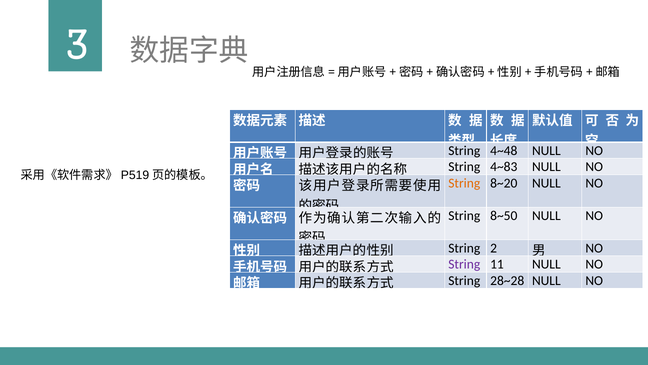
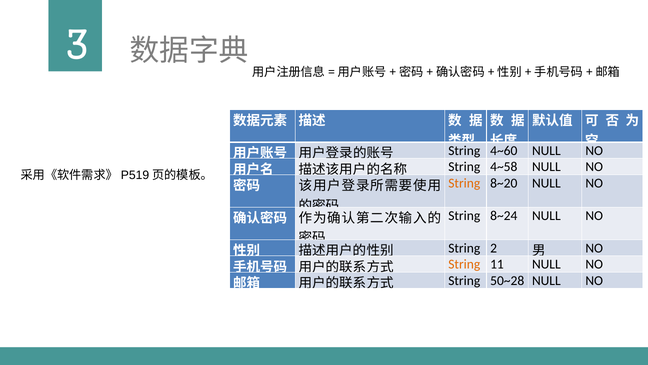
4~48: 4~48 -> 4~60
4~83: 4~83 -> 4~58
8~50: 8~50 -> 8~24
String at (464, 264) colour: purple -> orange
28~28: 28~28 -> 50~28
